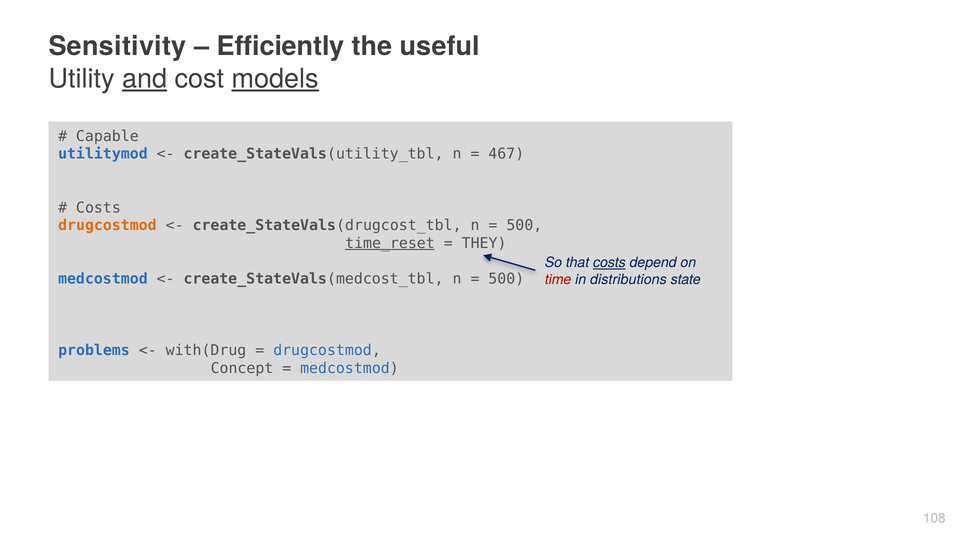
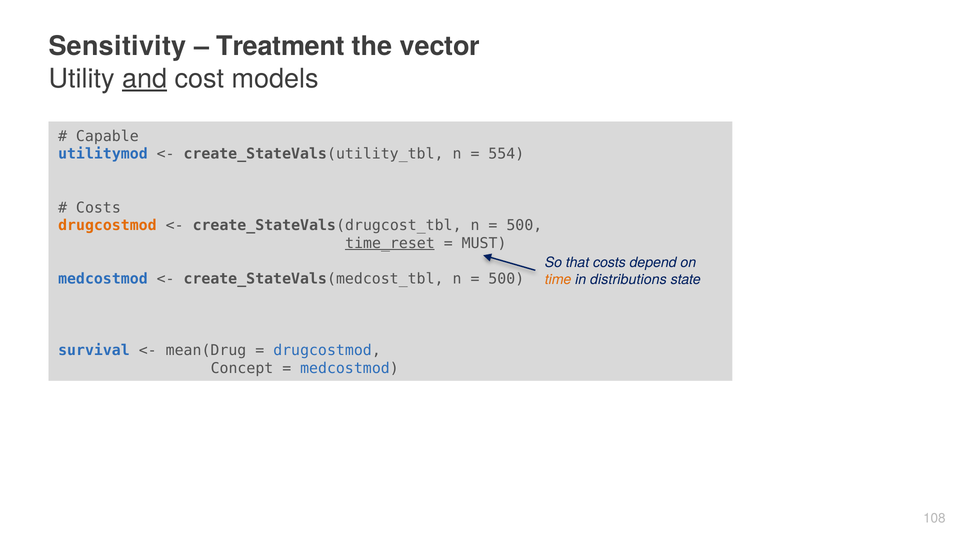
Efficiently: Efficiently -> Treatment
useful: useful -> vector
models underline: present -> none
467: 467 -> 554
THEY: THEY -> MUST
costs at (609, 263) underline: present -> none
time colour: red -> orange
problems: problems -> survival
with(Drug: with(Drug -> mean(Drug
